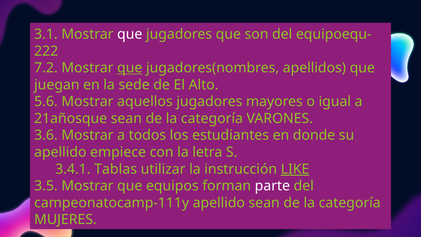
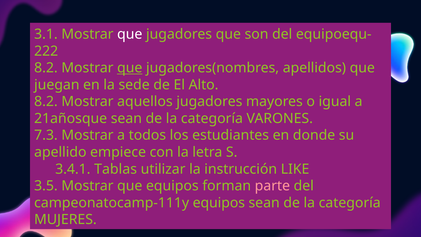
7.2 at (46, 68): 7.2 -> 8.2
5.6 at (46, 102): 5.6 -> 8.2
3.6: 3.6 -> 7.3
LIKE underline: present -> none
parte colour: white -> pink
campeonatocamp-111y apellido: apellido -> equipos
